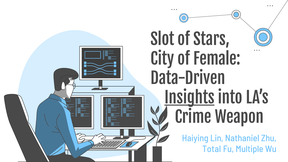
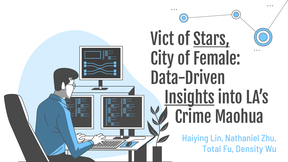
Slot: Slot -> Vict
Stars underline: none -> present
Weapon: Weapon -> Maohua
Multiple: Multiple -> Density
